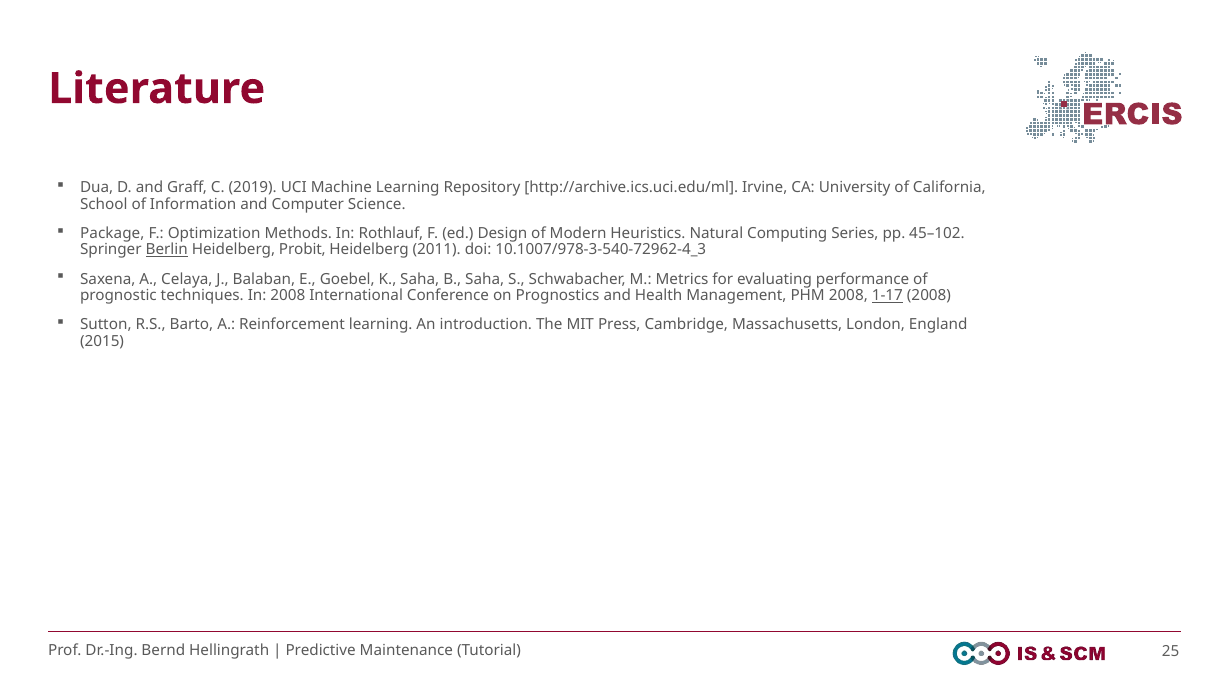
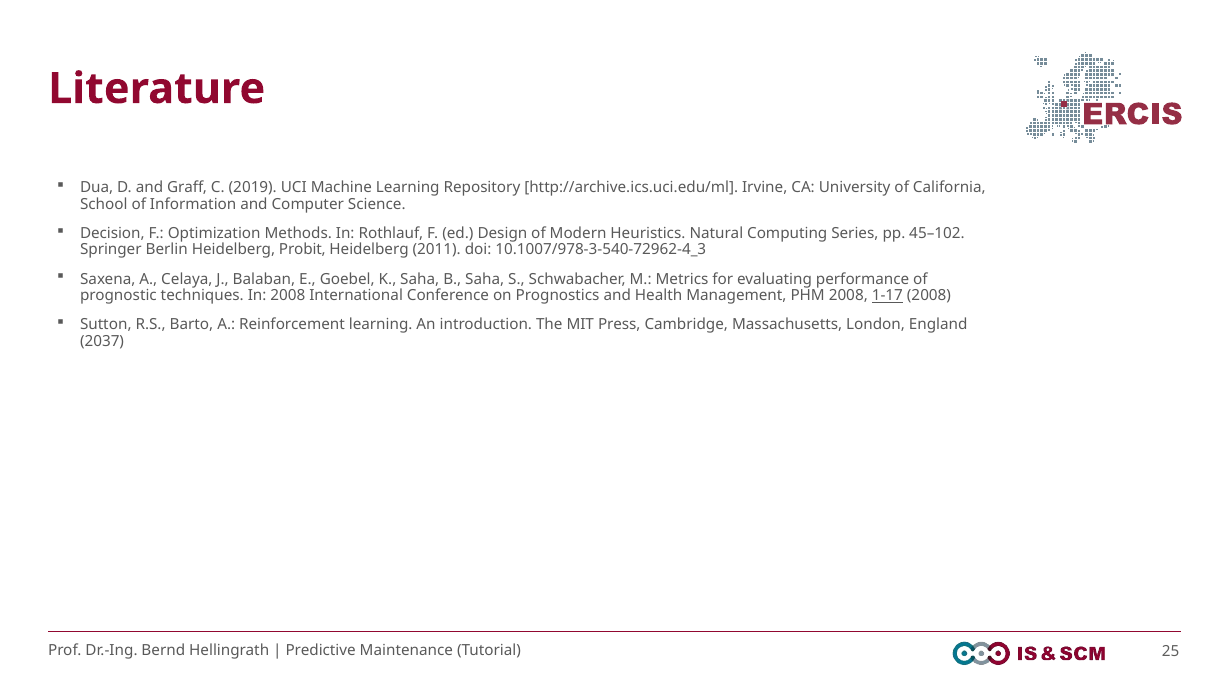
Package: Package -> Decision
Berlin underline: present -> none
2015: 2015 -> 2037
